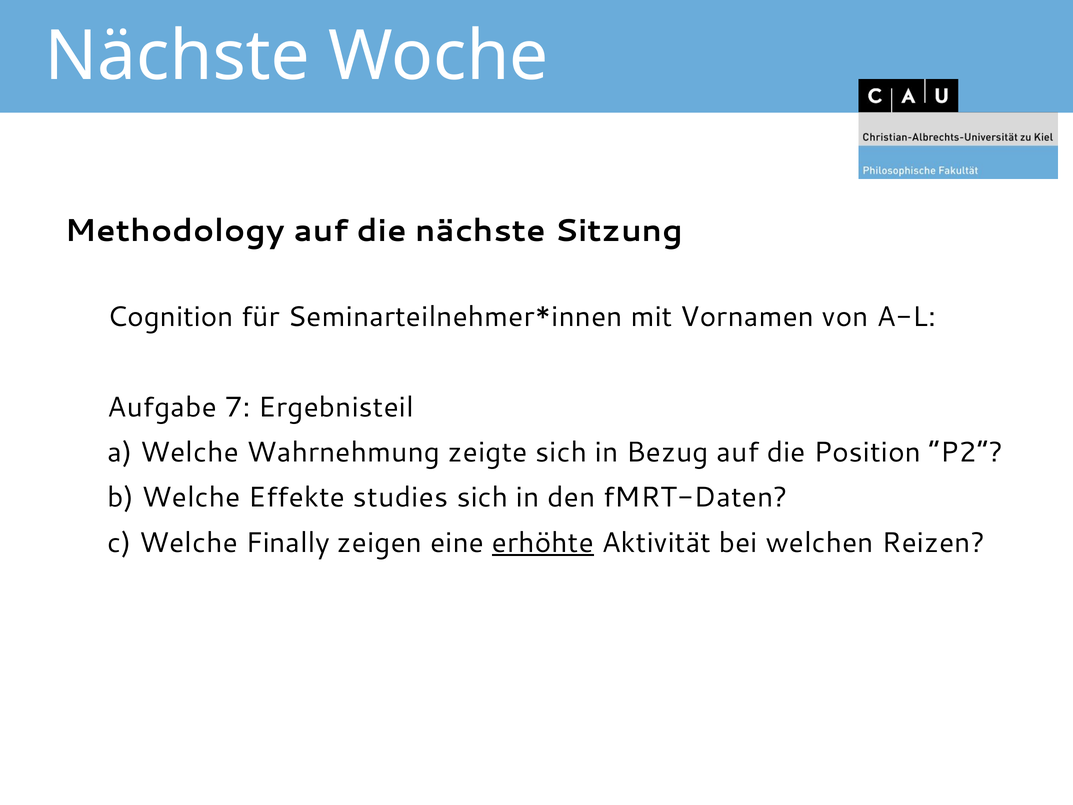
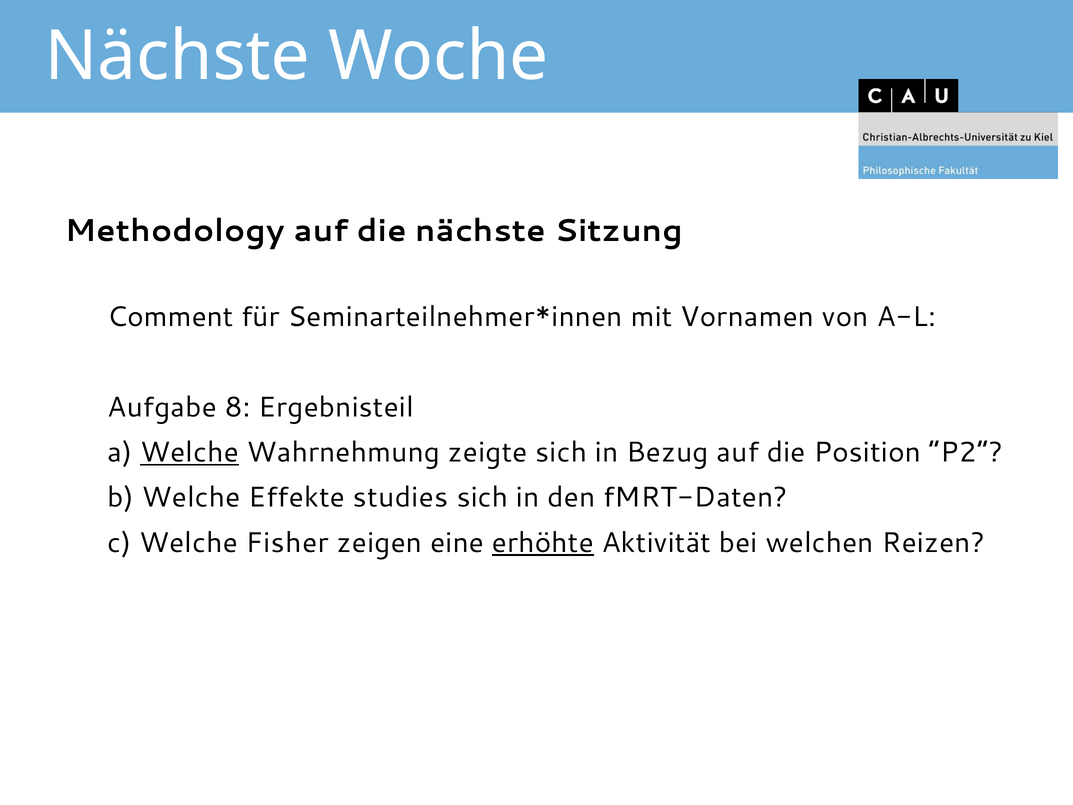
Cognition: Cognition -> Comment
7: 7 -> 8
Welche at (190, 452) underline: none -> present
Finally: Finally -> Fisher
